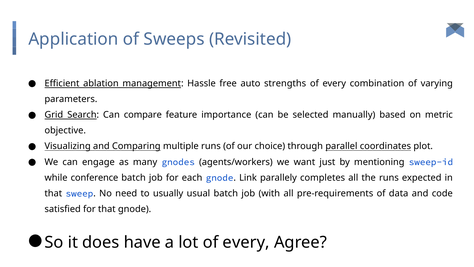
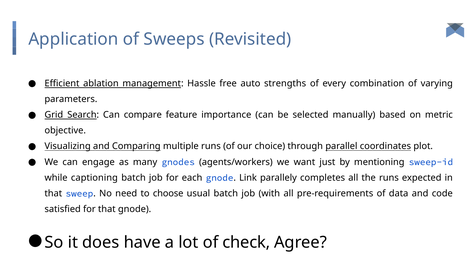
conference: conference -> captioning
usually: usually -> choose
lot of every: every -> check
